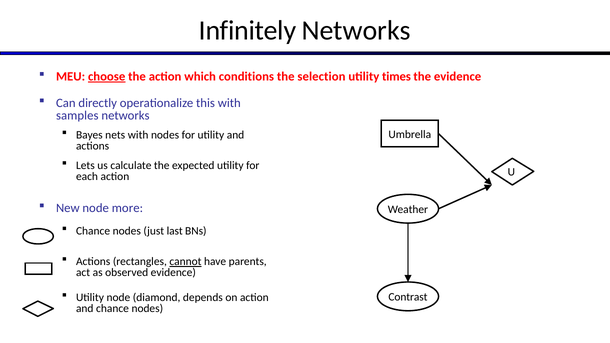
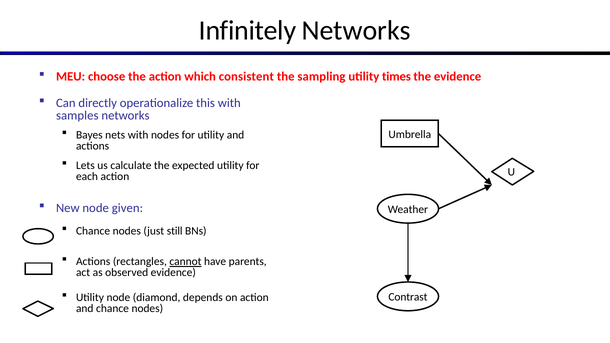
choose underline: present -> none
conditions: conditions -> consistent
selection: selection -> sampling
more: more -> given
last: last -> still
